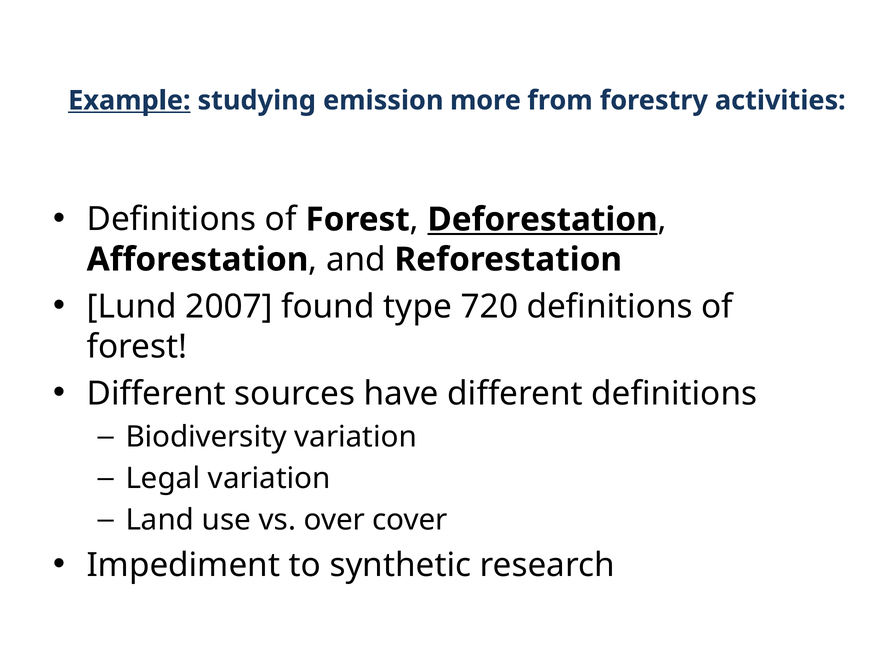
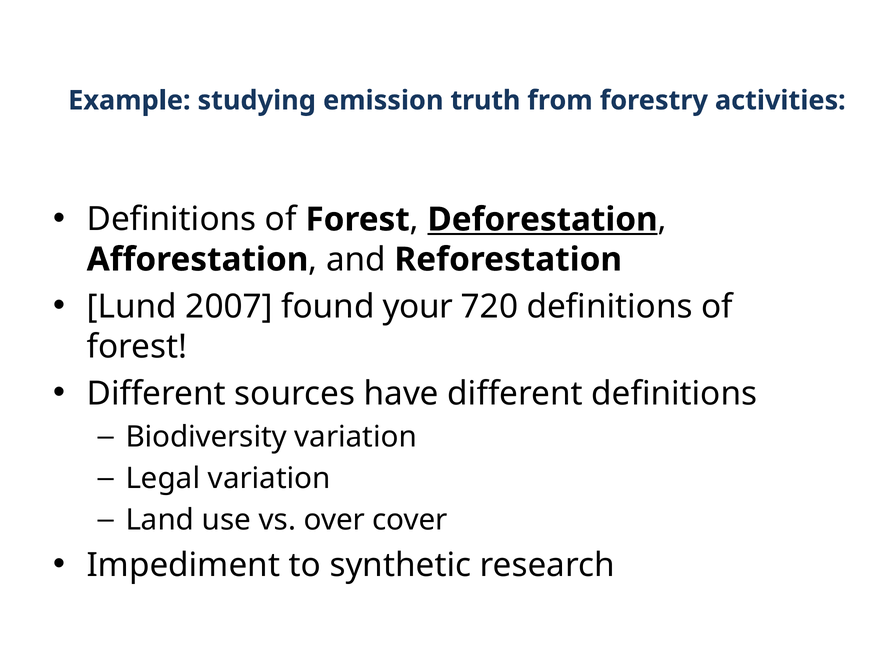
Example underline: present -> none
more: more -> truth
type: type -> your
